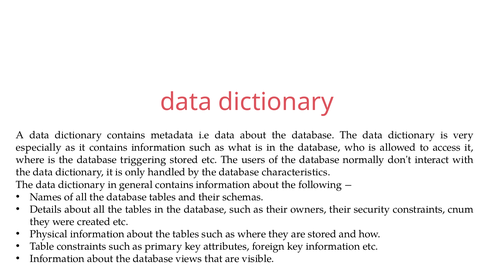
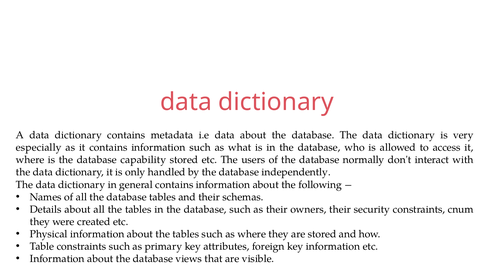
triggering: triggering -> capability
characteristics: characteristics -> independently
